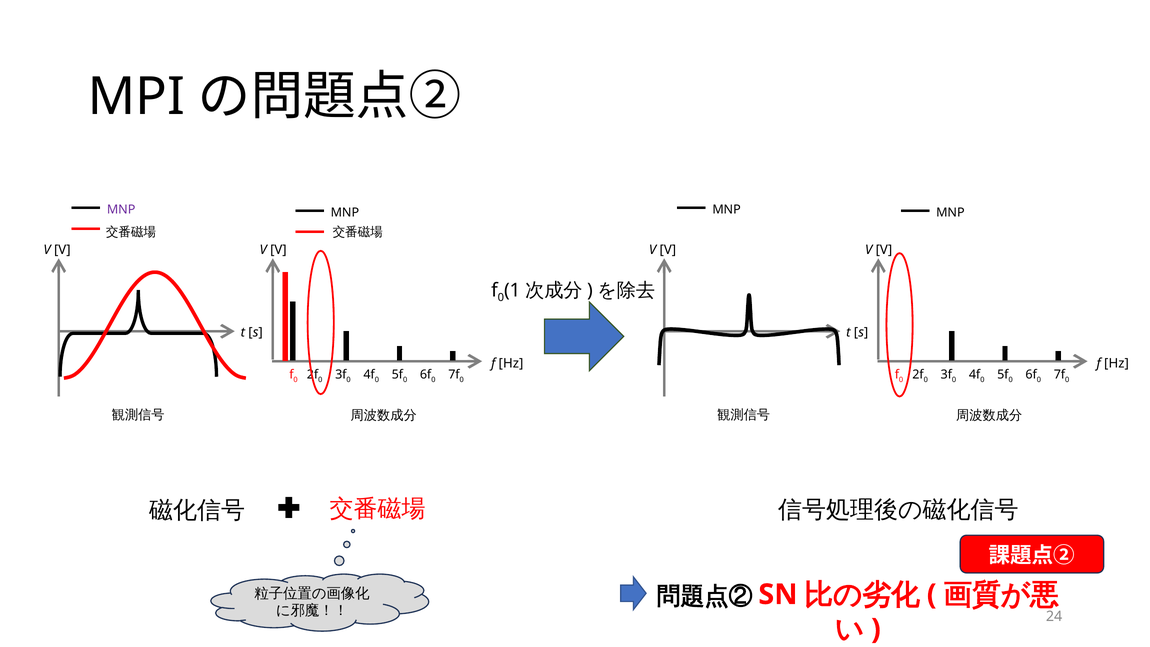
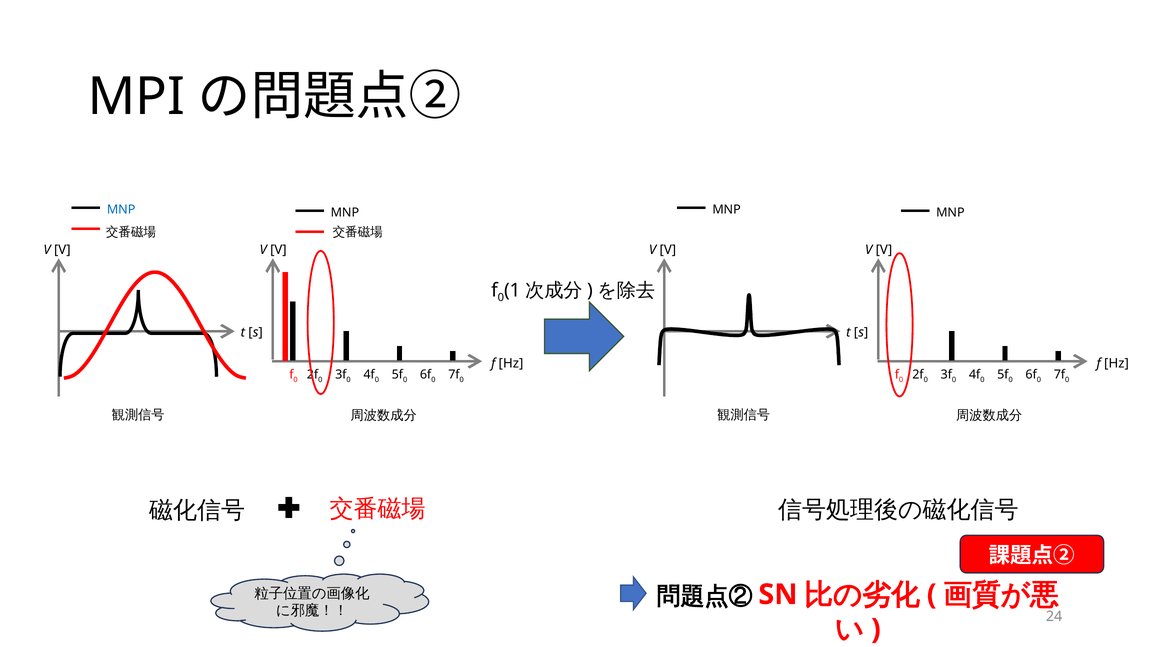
MNP at (121, 209) colour: purple -> blue
